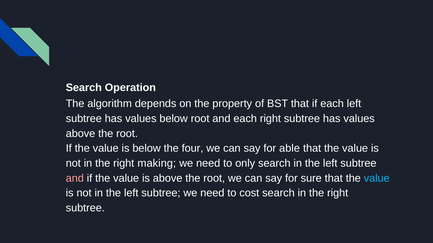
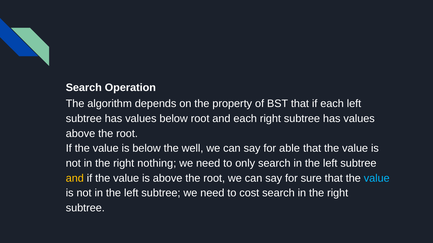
four: four -> well
making: making -> nothing
and at (75, 179) colour: pink -> yellow
